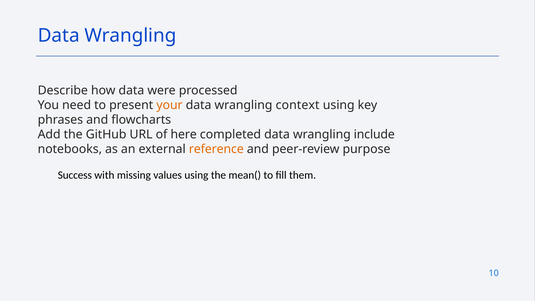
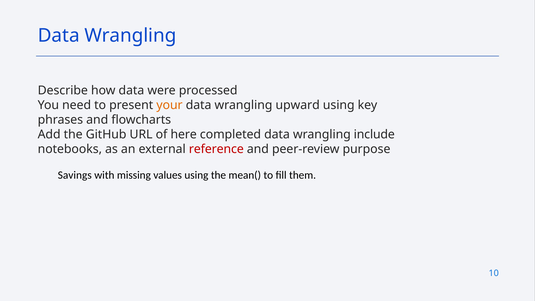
context: context -> upward
reference colour: orange -> red
Success: Success -> Savings
